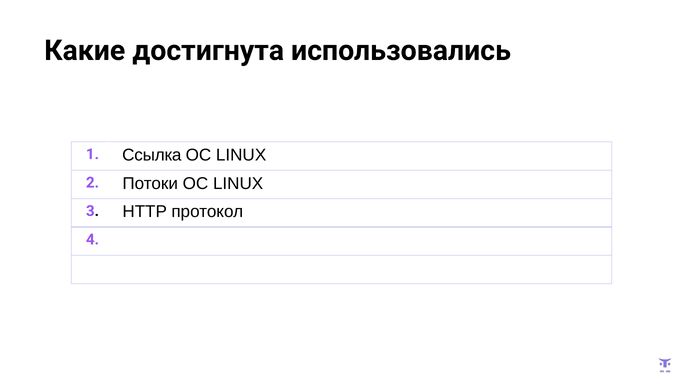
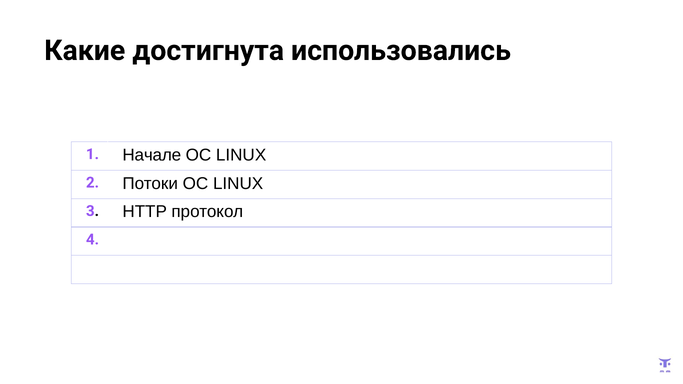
Ссылка: Ссылка -> Начале
